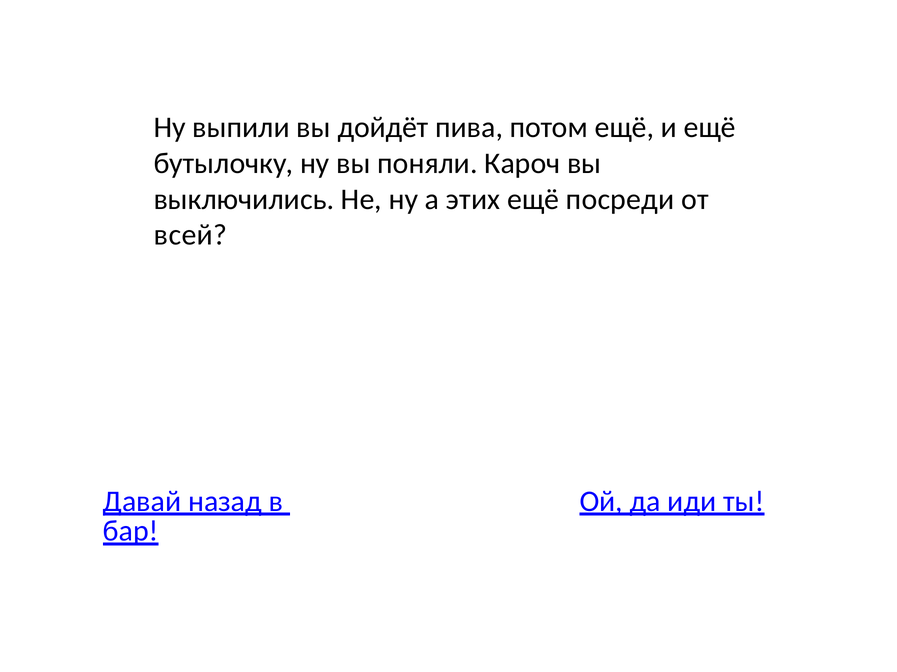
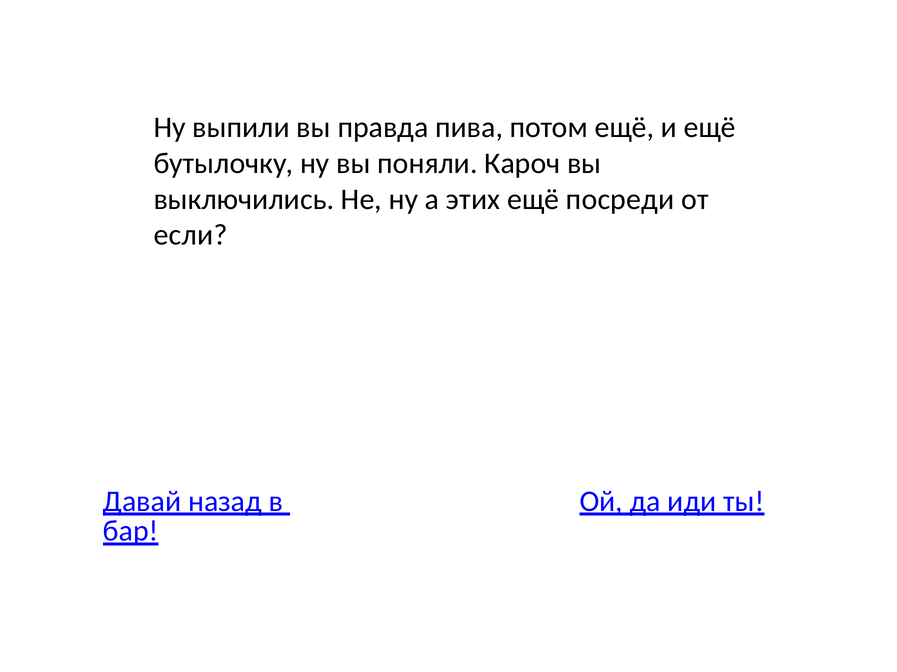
дойдёт: дойдёт -> правда
всей: всей -> если
